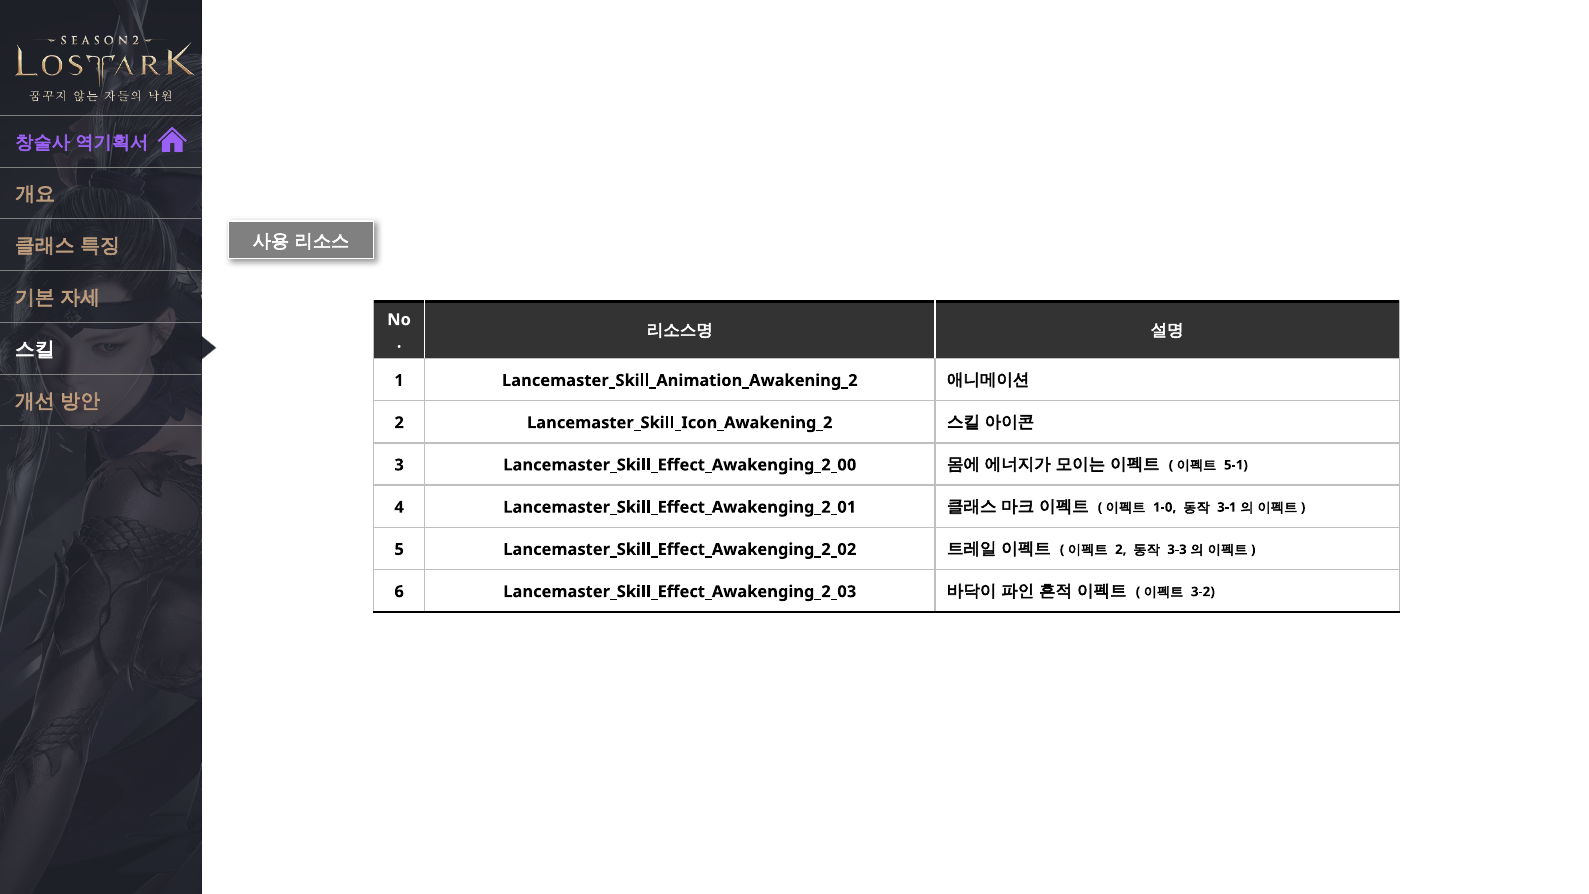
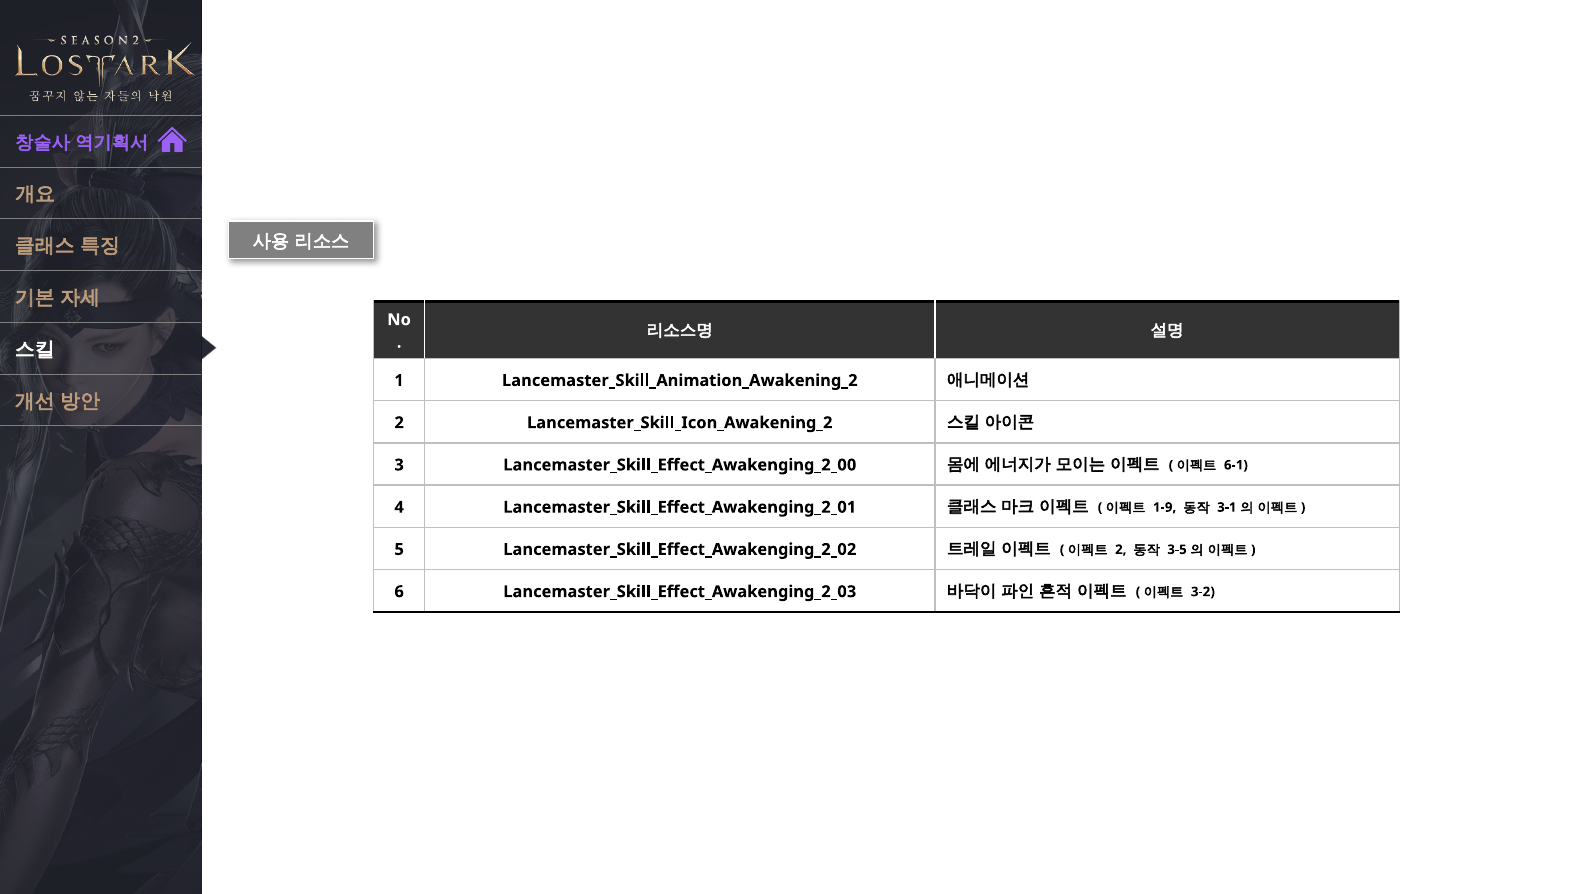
5-1: 5-1 -> 6-1
1-0: 1-0 -> 1-9
3-3: 3-3 -> 3-5
